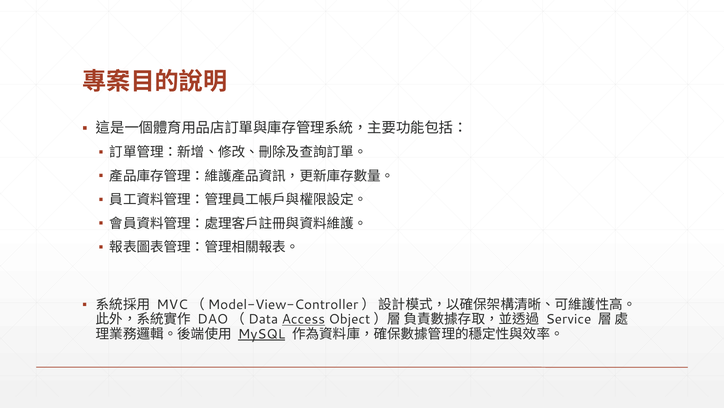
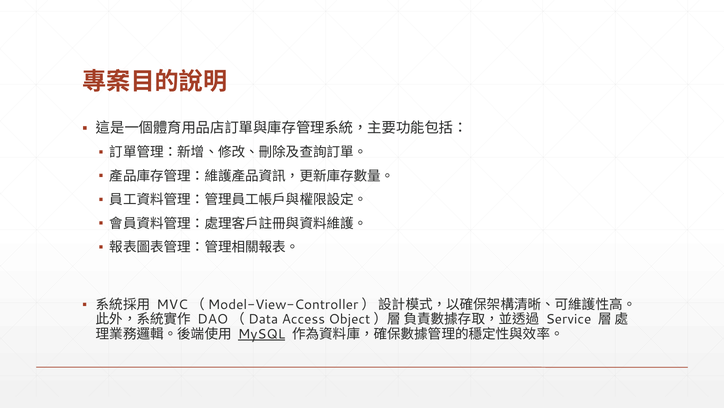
Access underline: present -> none
